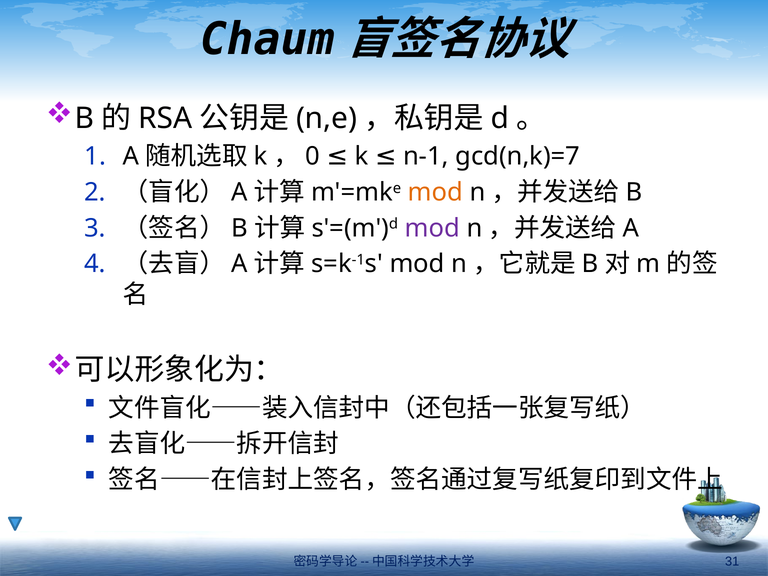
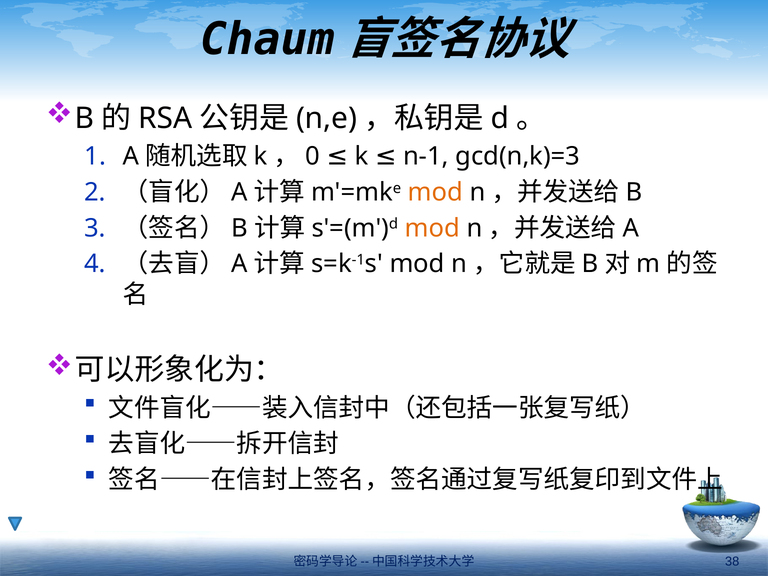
gcd(n,k)=7: gcd(n,k)=7 -> gcd(n,k)=3
mod at (432, 228) colour: purple -> orange
31: 31 -> 38
